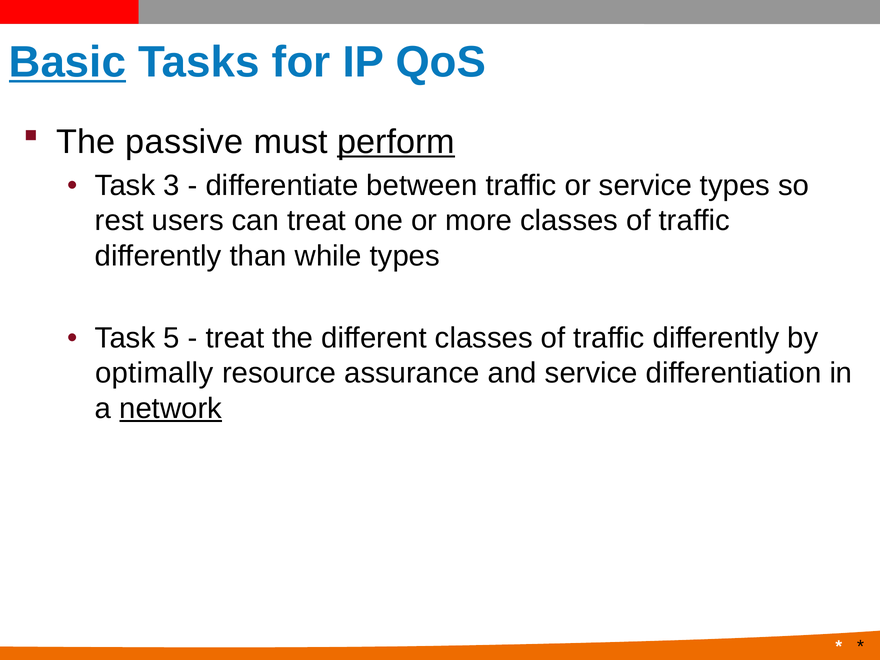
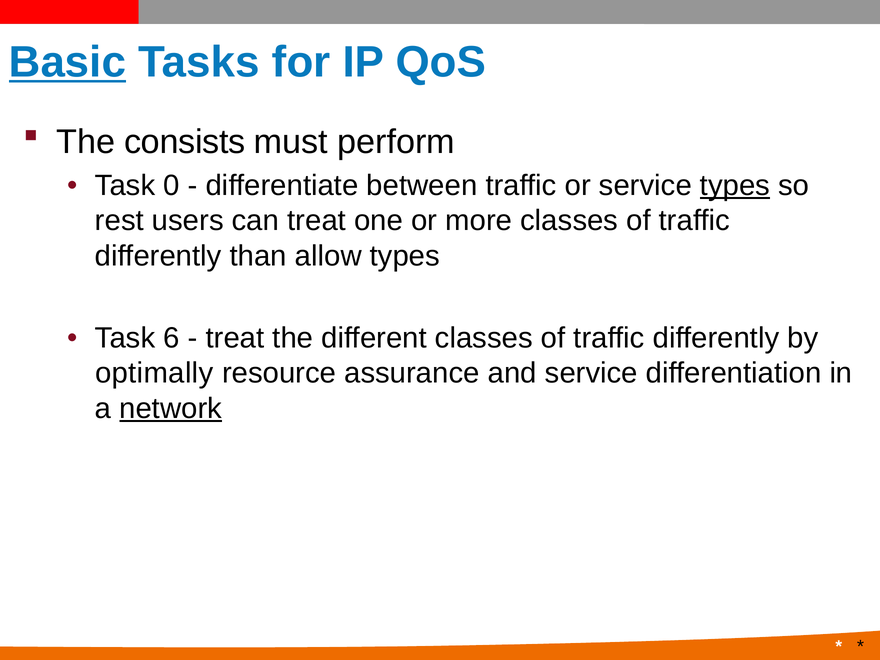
passive: passive -> consists
perform underline: present -> none
3: 3 -> 0
types at (735, 185) underline: none -> present
while: while -> allow
5: 5 -> 6
